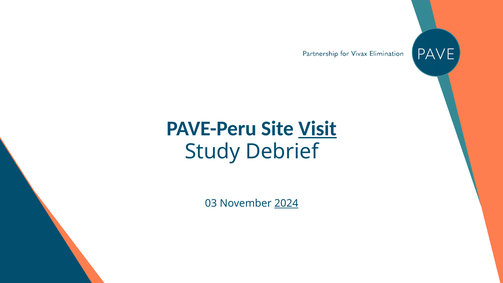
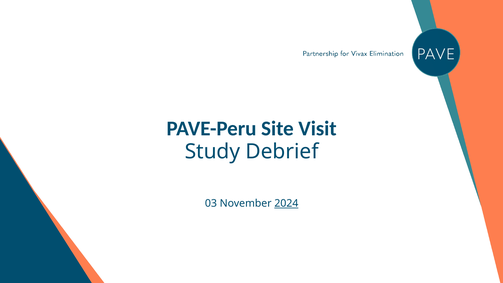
Visit underline: present -> none
